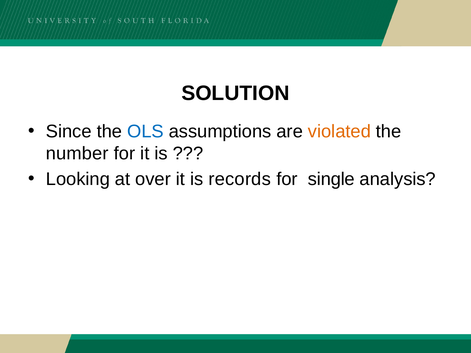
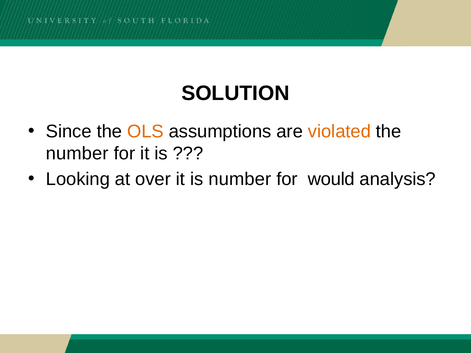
OLS colour: blue -> orange
is records: records -> number
single: single -> would
